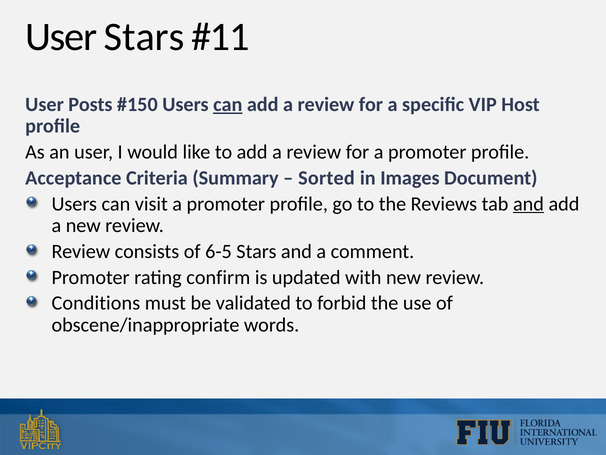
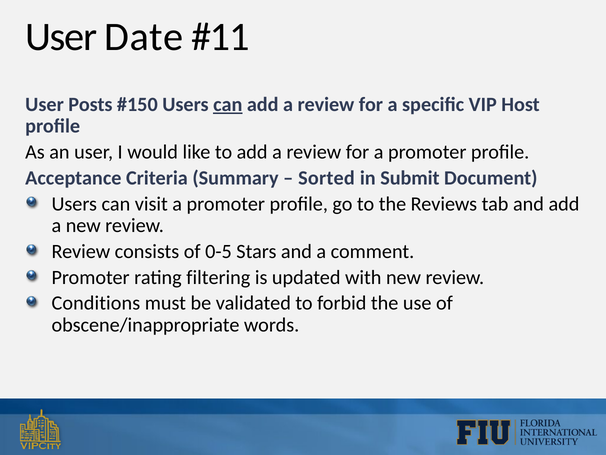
User Stars: Stars -> Date
Images: Images -> Submit
and at (528, 204) underline: present -> none
6-5: 6-5 -> 0-5
confirm: confirm -> filtering
